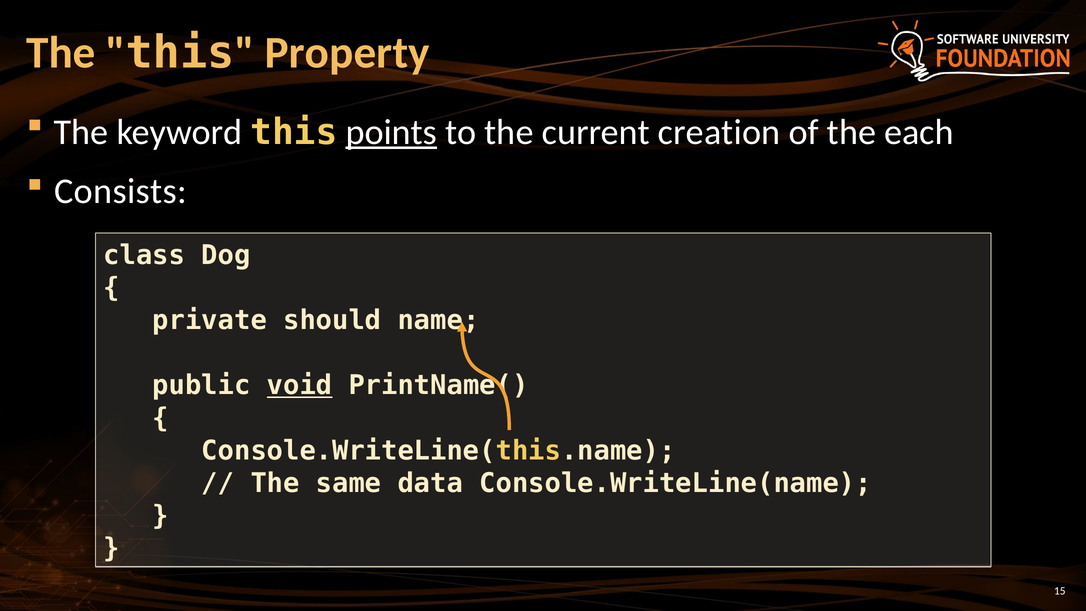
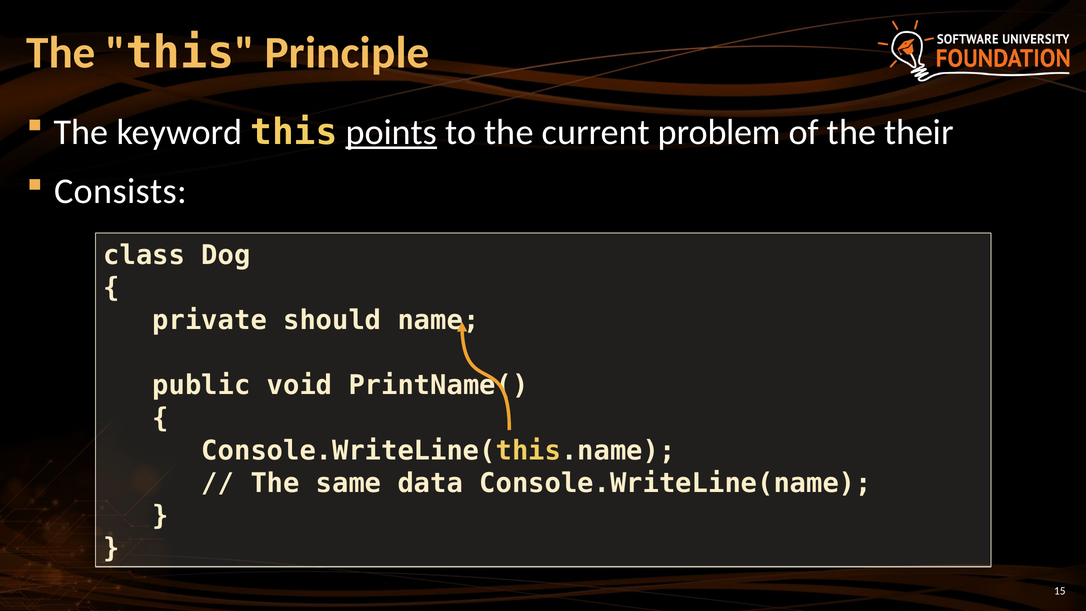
Property: Property -> Principle
creation: creation -> problem
each: each -> their
void underline: present -> none
